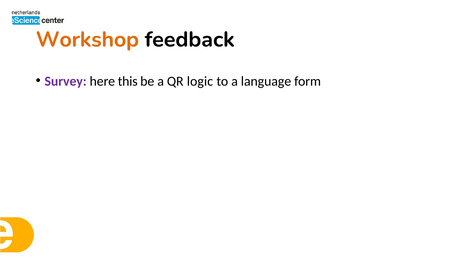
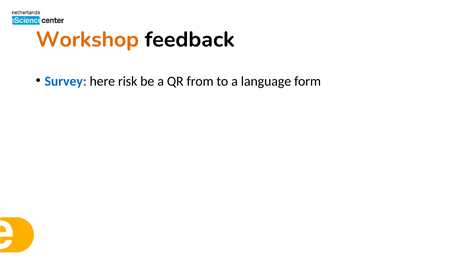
Survey colour: purple -> blue
this: this -> risk
logic: logic -> from
